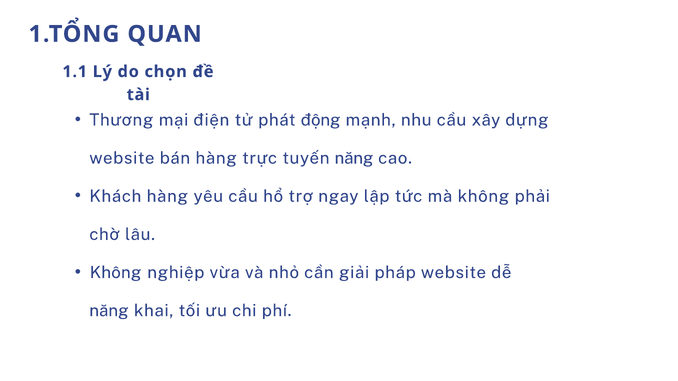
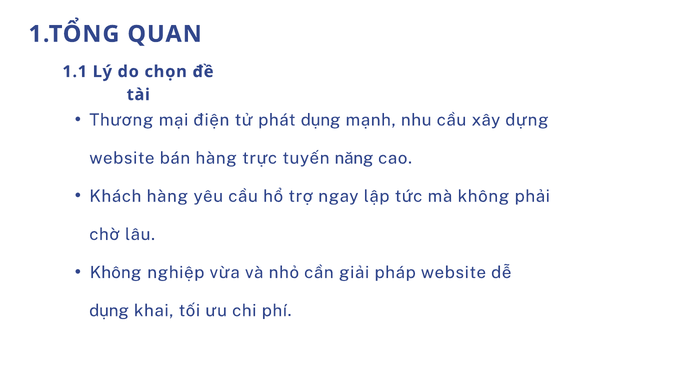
phát động: động -> dụng
năng at (109, 311): năng -> dụng
